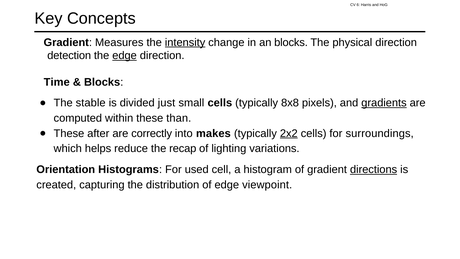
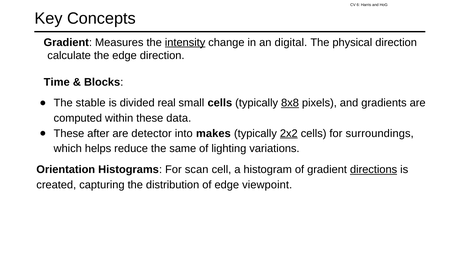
an blocks: blocks -> digital
detection: detection -> calculate
edge at (125, 56) underline: present -> none
just: just -> real
8x8 underline: none -> present
gradients underline: present -> none
than: than -> data
correctly: correctly -> detector
recap: recap -> same
used: used -> scan
